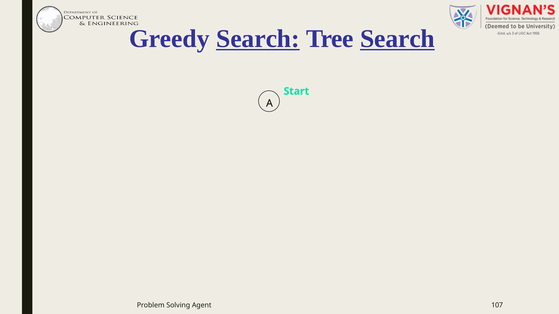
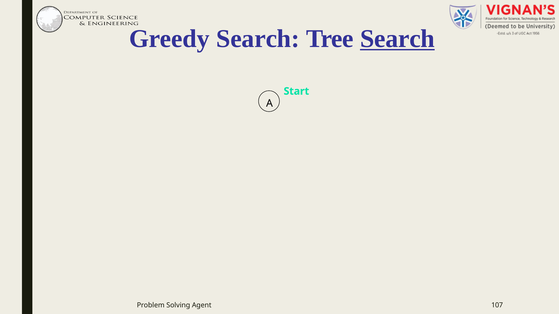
Search at (258, 39) underline: present -> none
